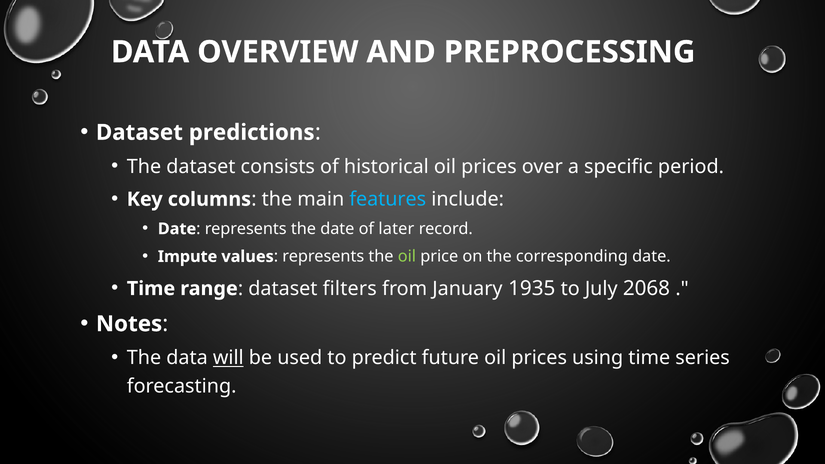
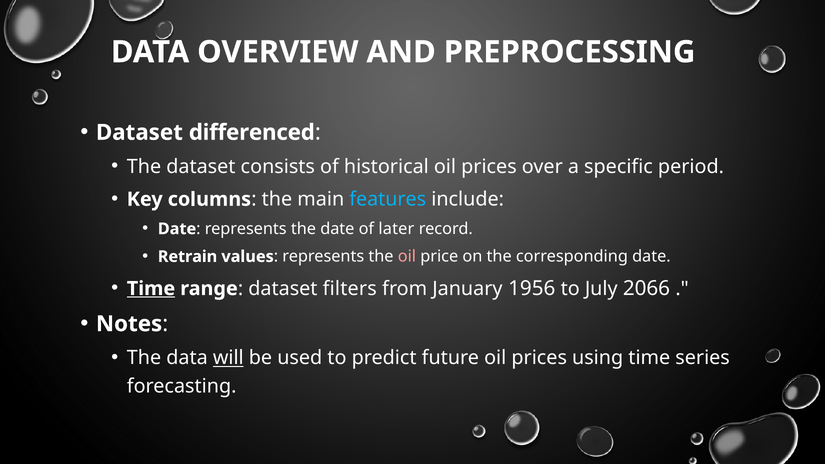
predictions: predictions -> differenced
Impute: Impute -> Retrain
oil at (407, 257) colour: light green -> pink
Time at (151, 289) underline: none -> present
1935: 1935 -> 1956
2068: 2068 -> 2066
